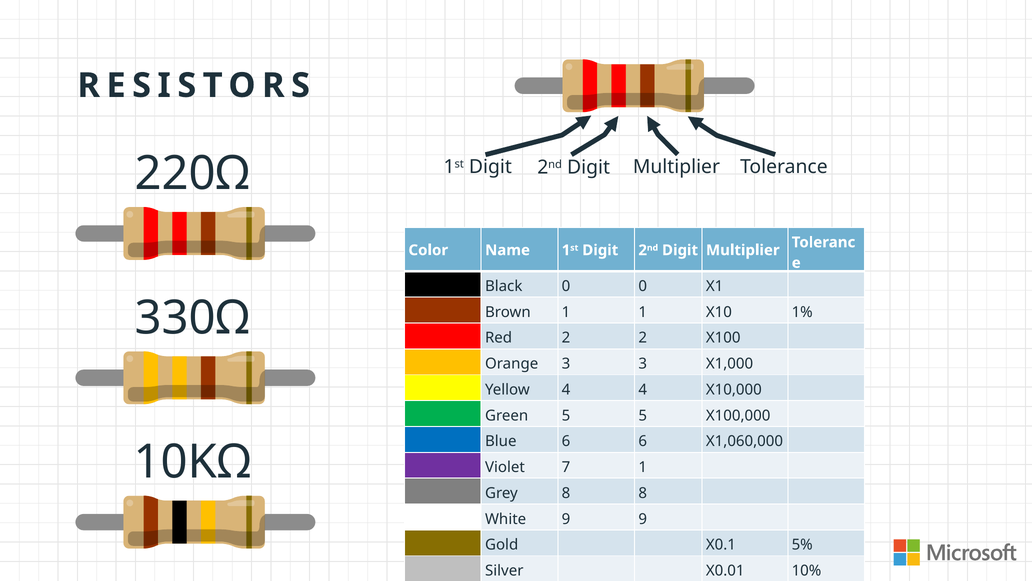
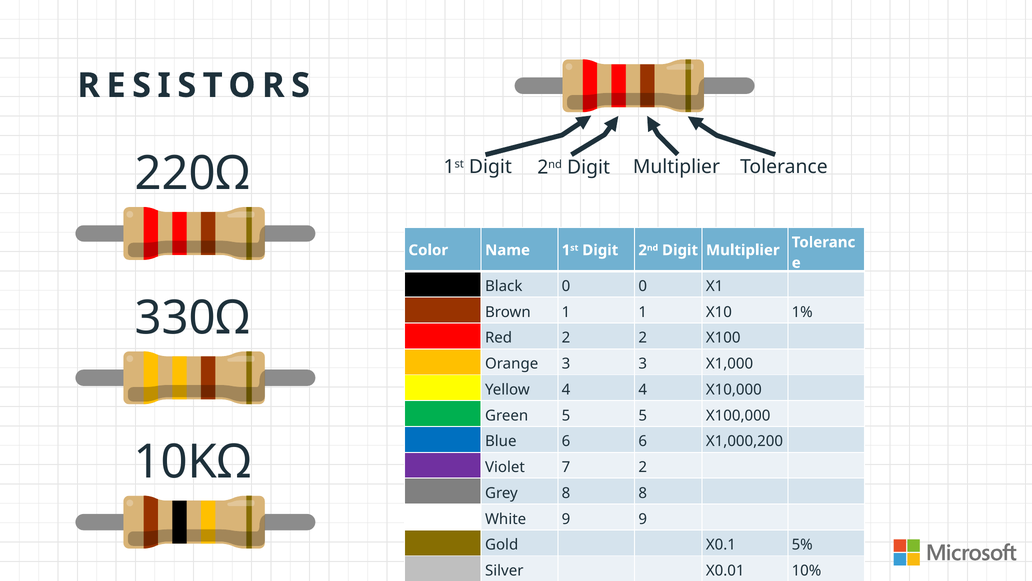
X1,060,000: X1,060,000 -> X1,000,200
7 1: 1 -> 2
